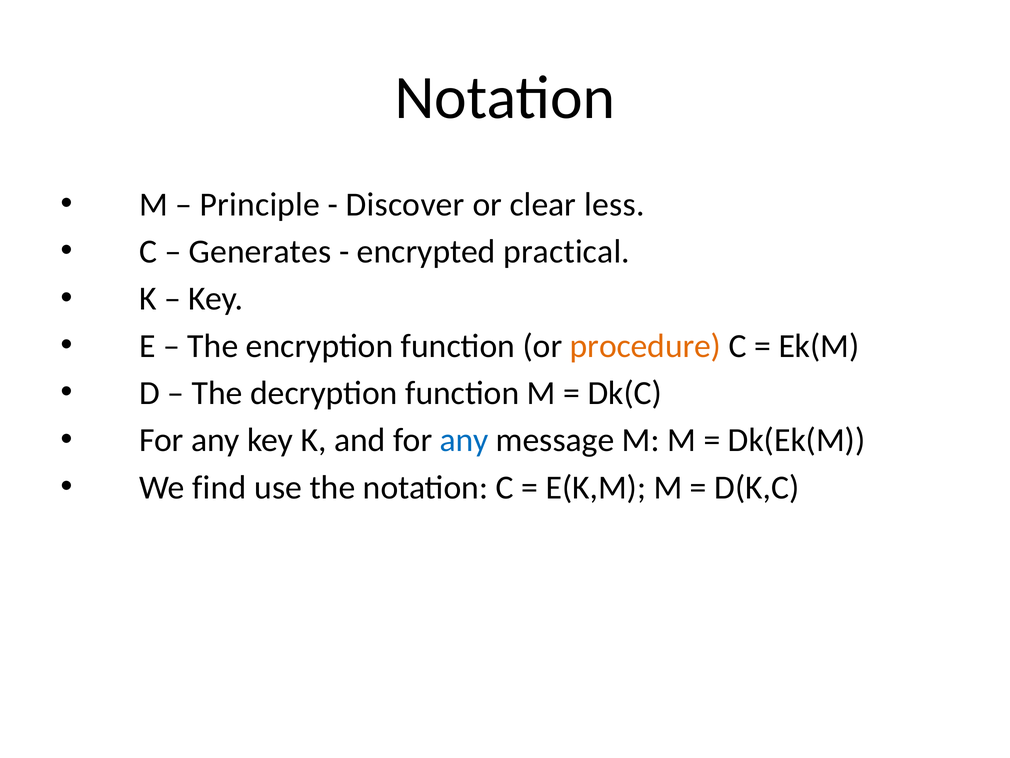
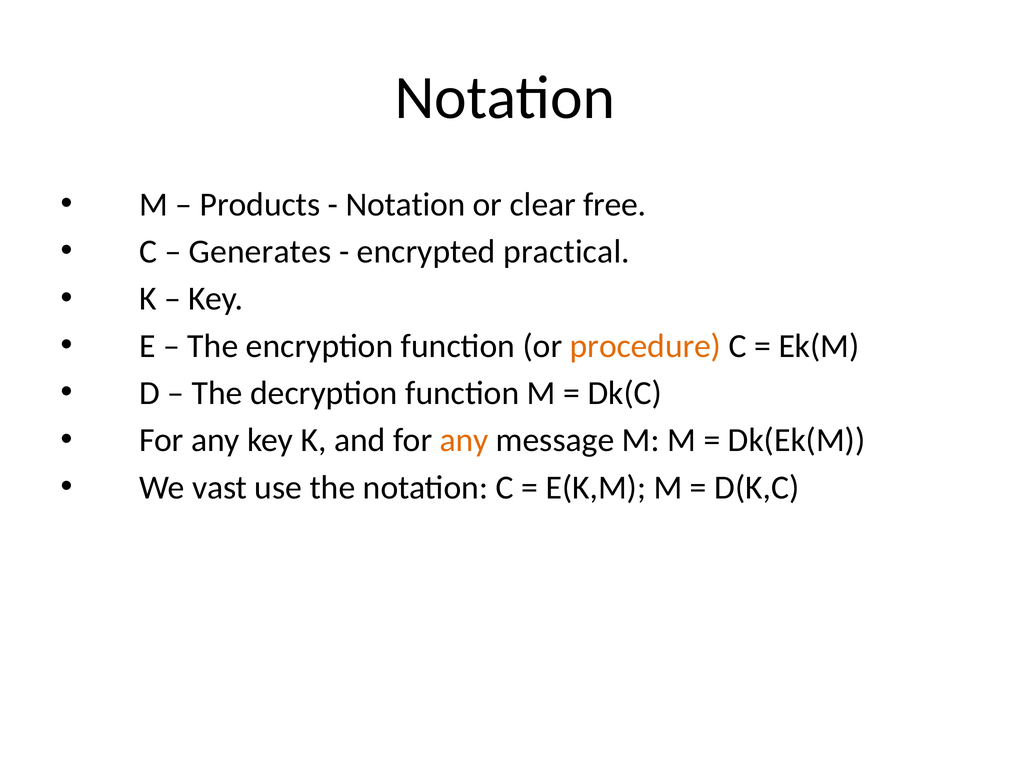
Principle: Principle -> Products
Discover at (405, 204): Discover -> Notation
less: less -> free
any at (464, 440) colour: blue -> orange
find: find -> vast
